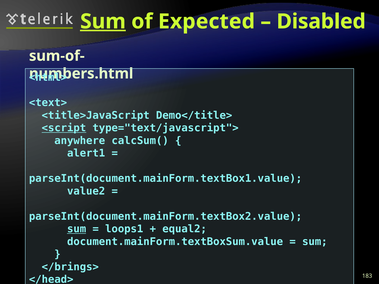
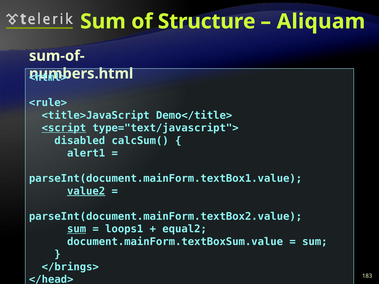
Sum at (103, 21) underline: present -> none
Expected: Expected -> Structure
Disabled: Disabled -> Aliquam
<text>: <text> -> <rule>
anywhere: anywhere -> disabled
value2 underline: none -> present
